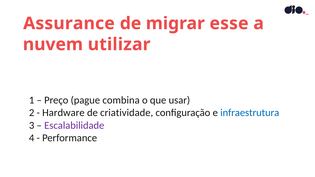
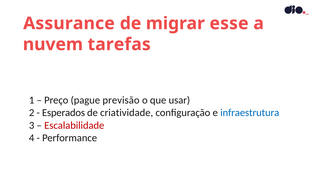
utilizar: utilizar -> tarefas
combina: combina -> previsão
Hardware: Hardware -> Esperados
Escalabilidade colour: purple -> red
